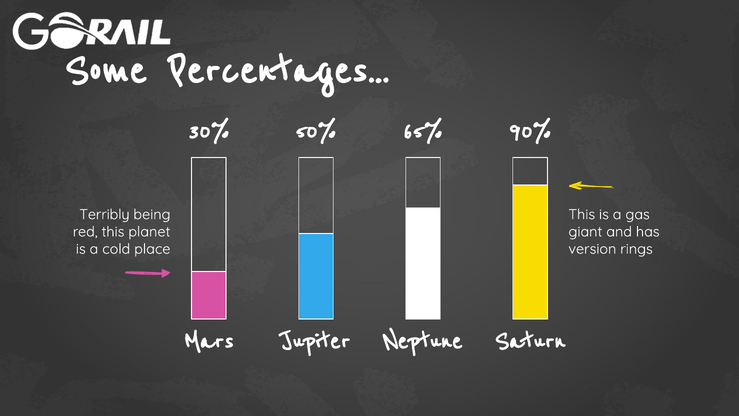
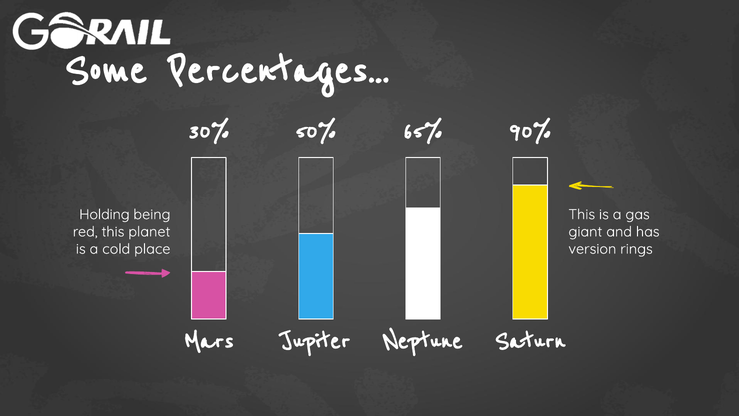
Terribly: Terribly -> Holding
